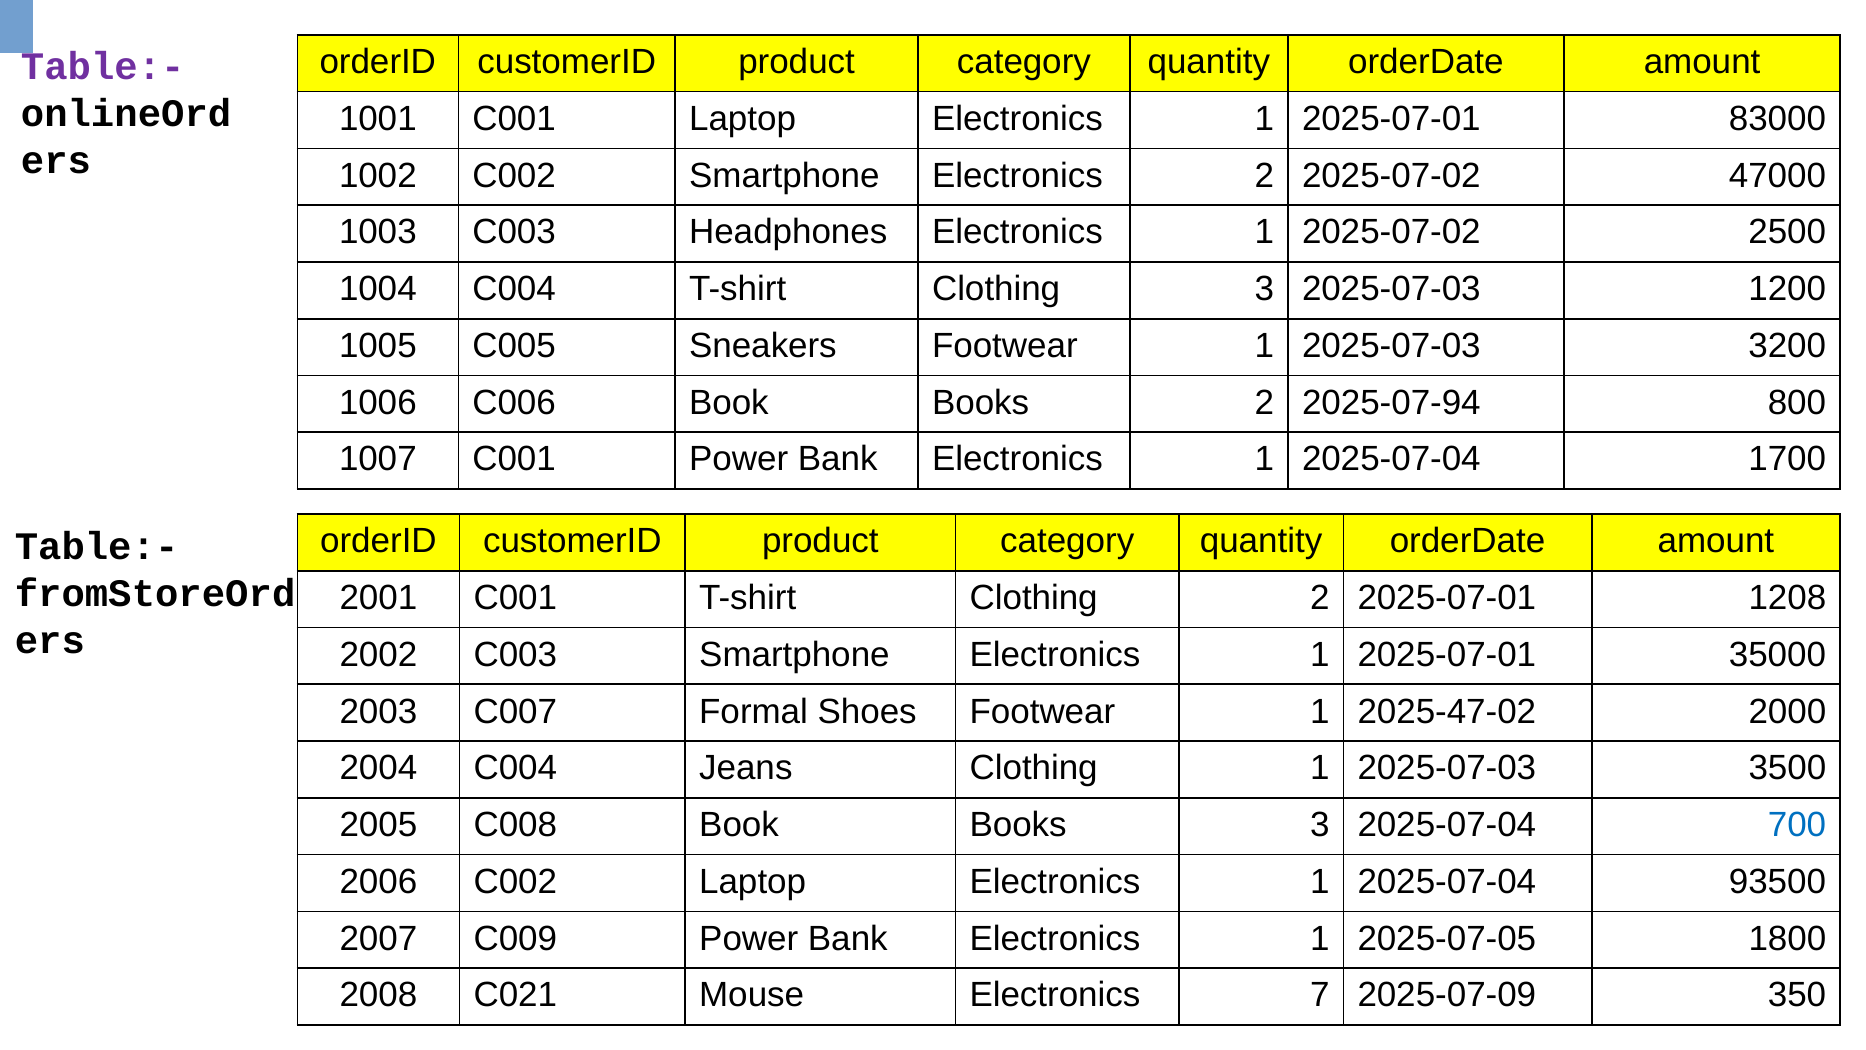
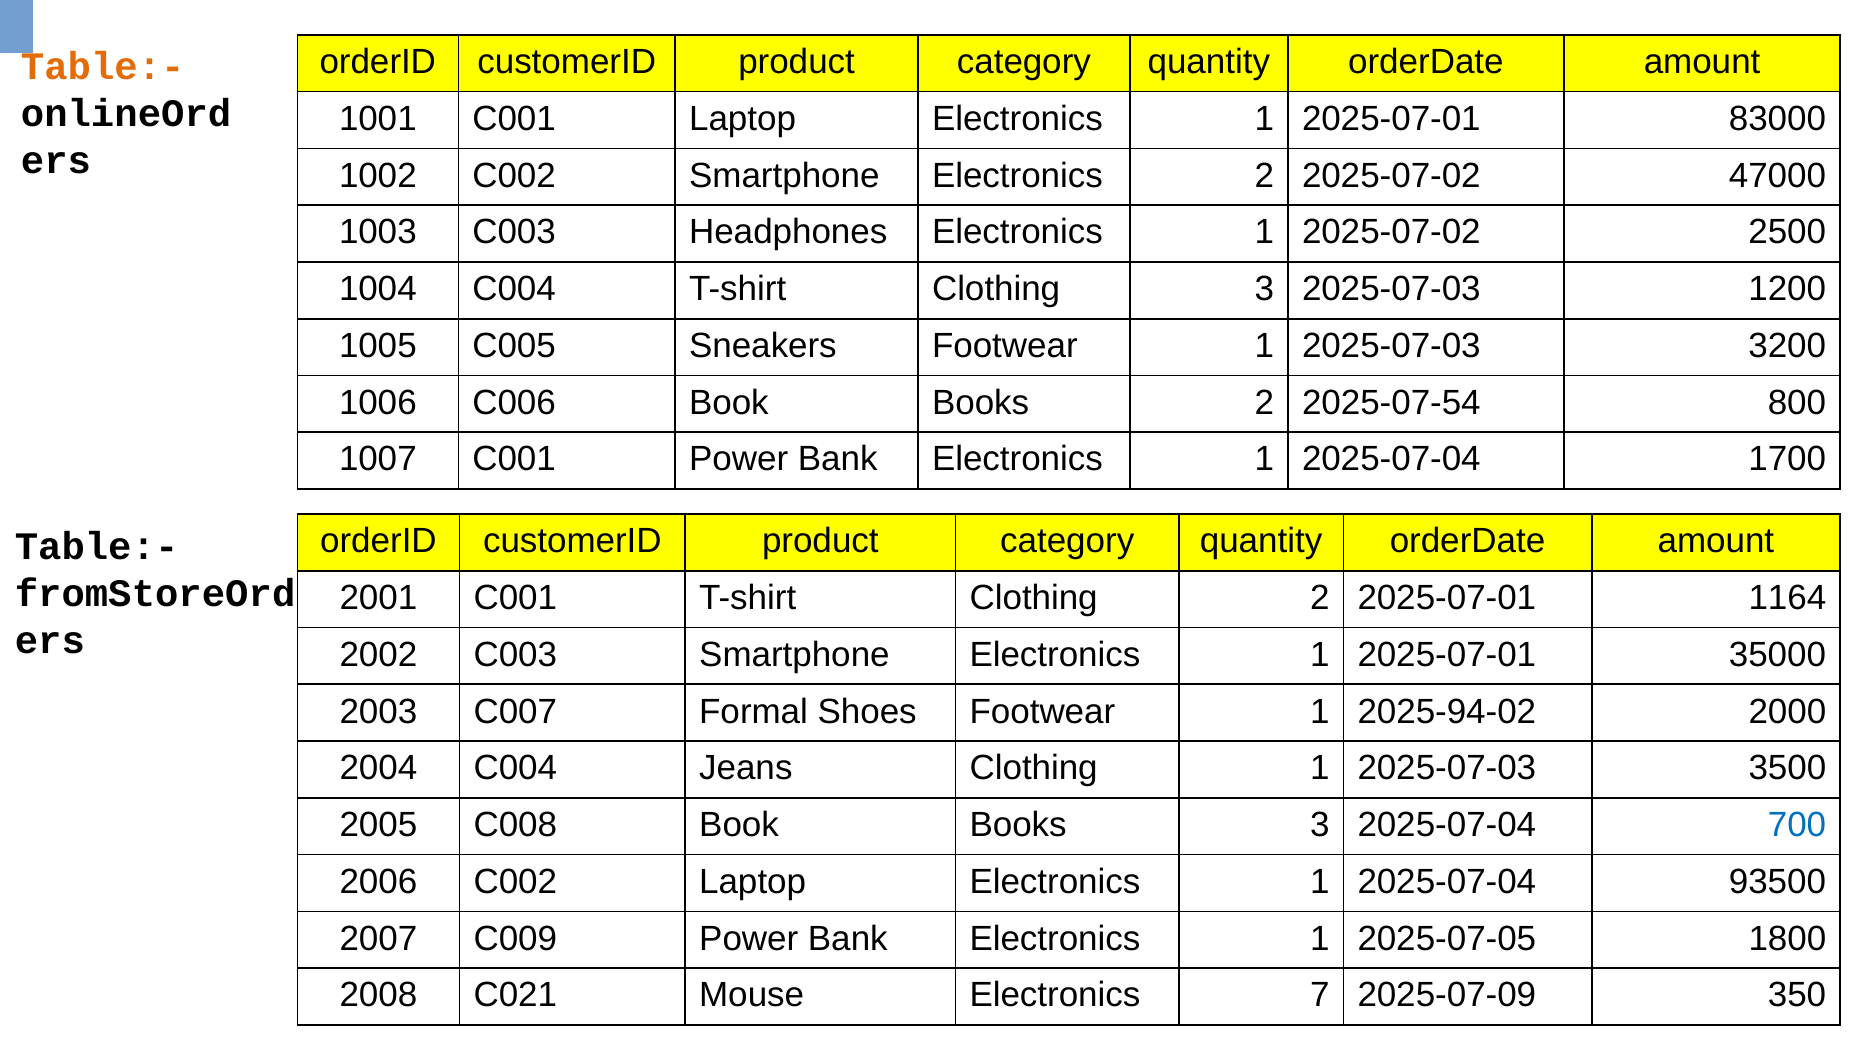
Table:- at (103, 67) colour: purple -> orange
2025-07-94: 2025-07-94 -> 2025-07-54
1208: 1208 -> 1164
2025-47-02: 2025-47-02 -> 2025-94-02
